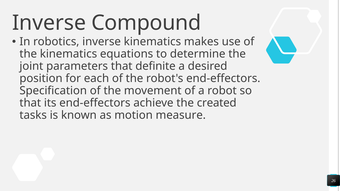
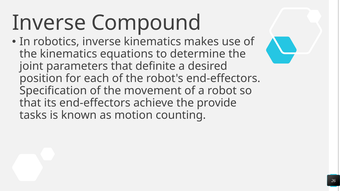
created: created -> provide
measure: measure -> counting
